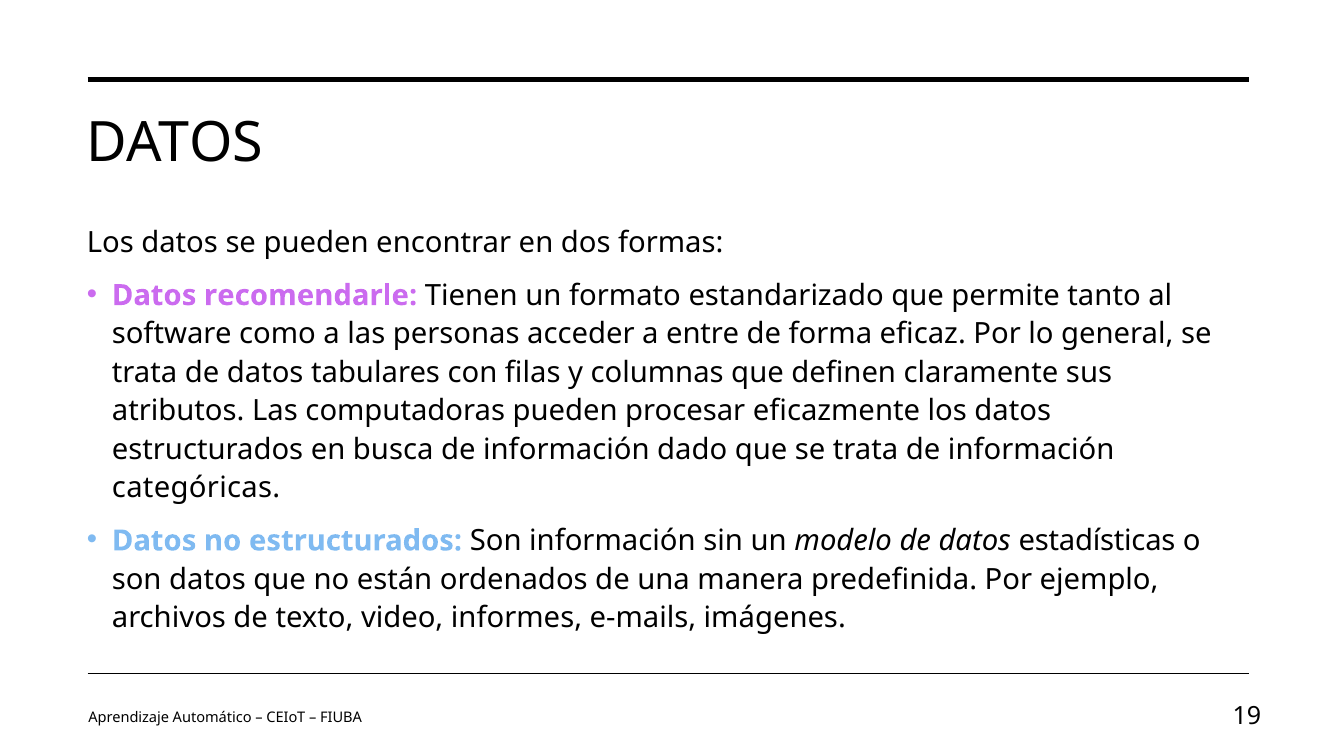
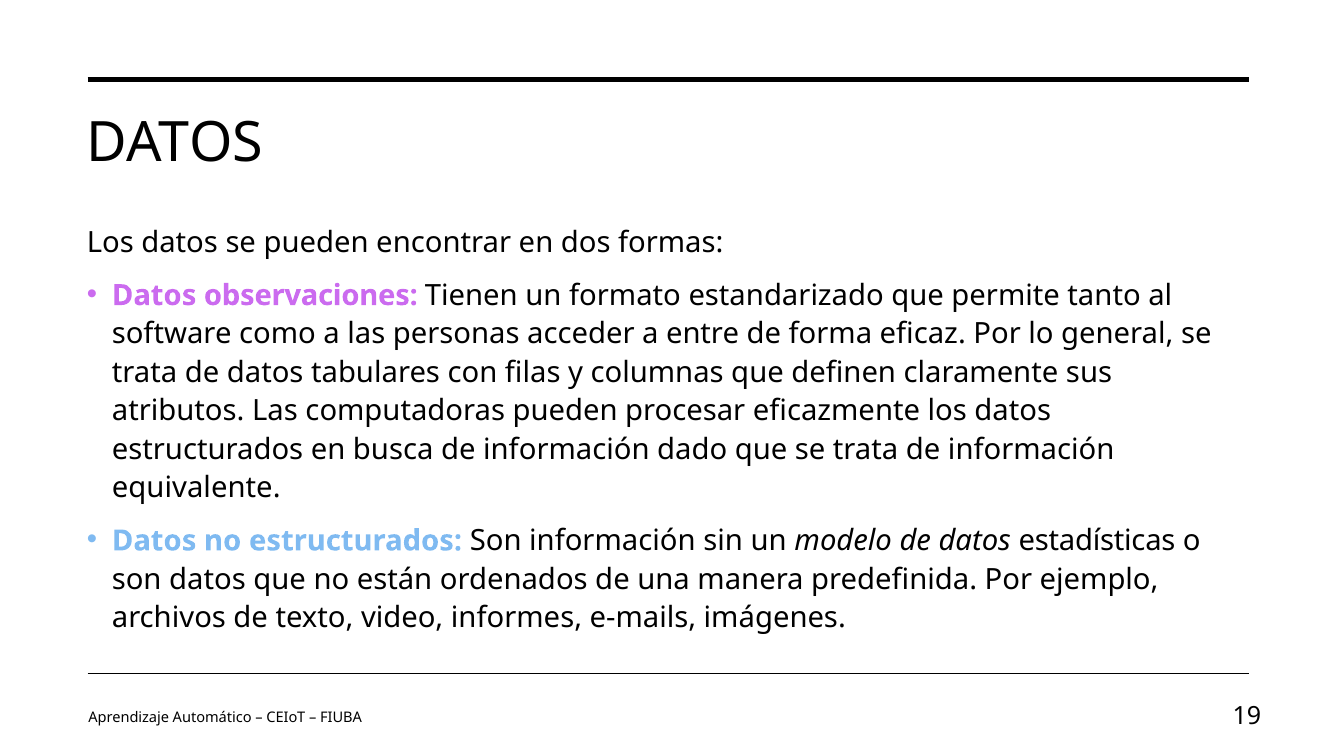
recomendarle: recomendarle -> observaciones
categóricas: categóricas -> equivalente
